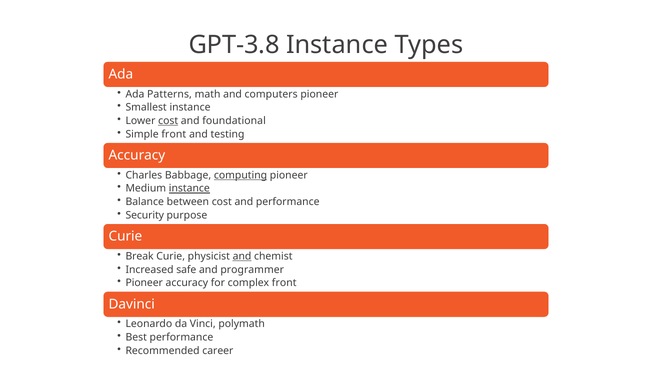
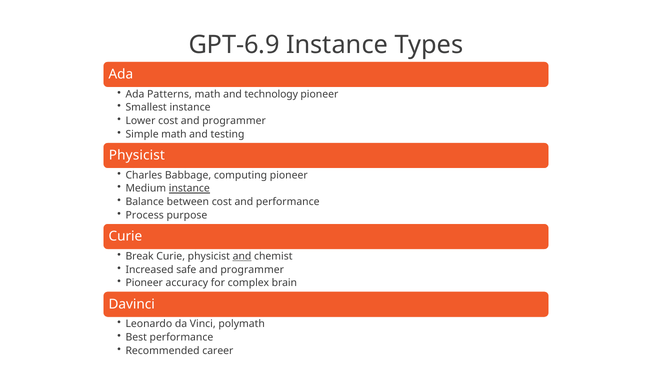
GPT-3.8: GPT-3.8 -> GPT-6.9
computers: computers -> technology
cost at (168, 121) underline: present -> none
foundational at (234, 121): foundational -> programmer
Simple front: front -> math
Accuracy at (137, 155): Accuracy -> Physicist
computing underline: present -> none
Security: Security -> Process
complex front: front -> brain
